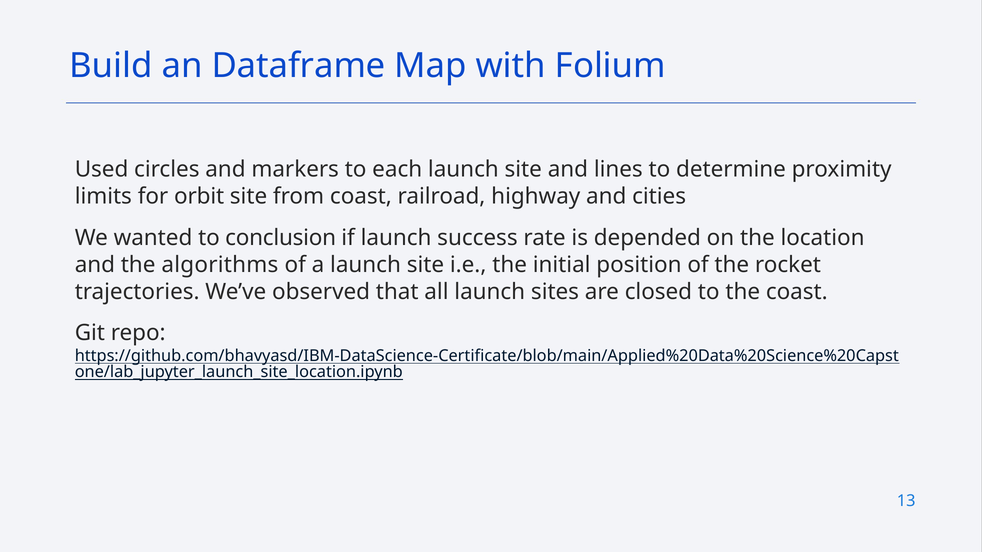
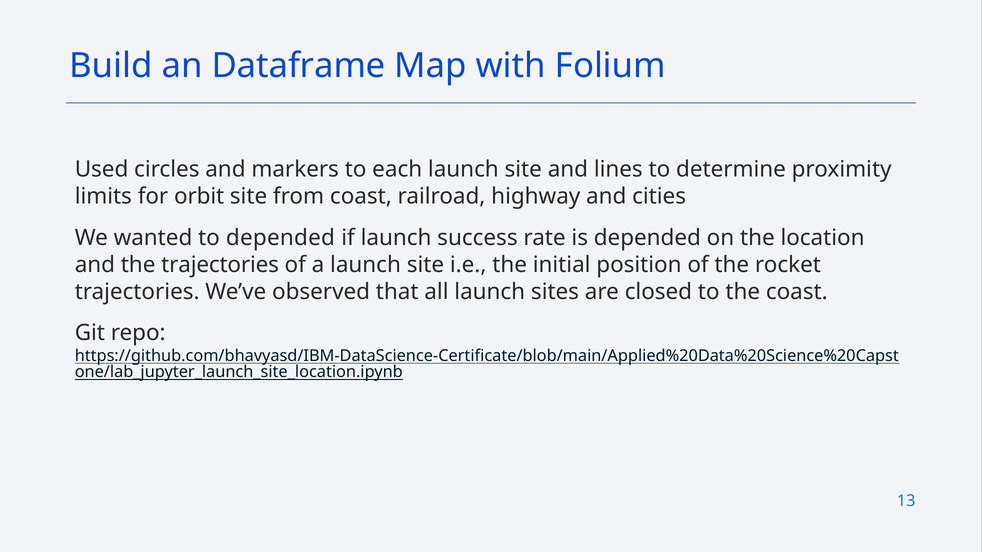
to conclusion: conclusion -> depended
the algorithms: algorithms -> trajectories
